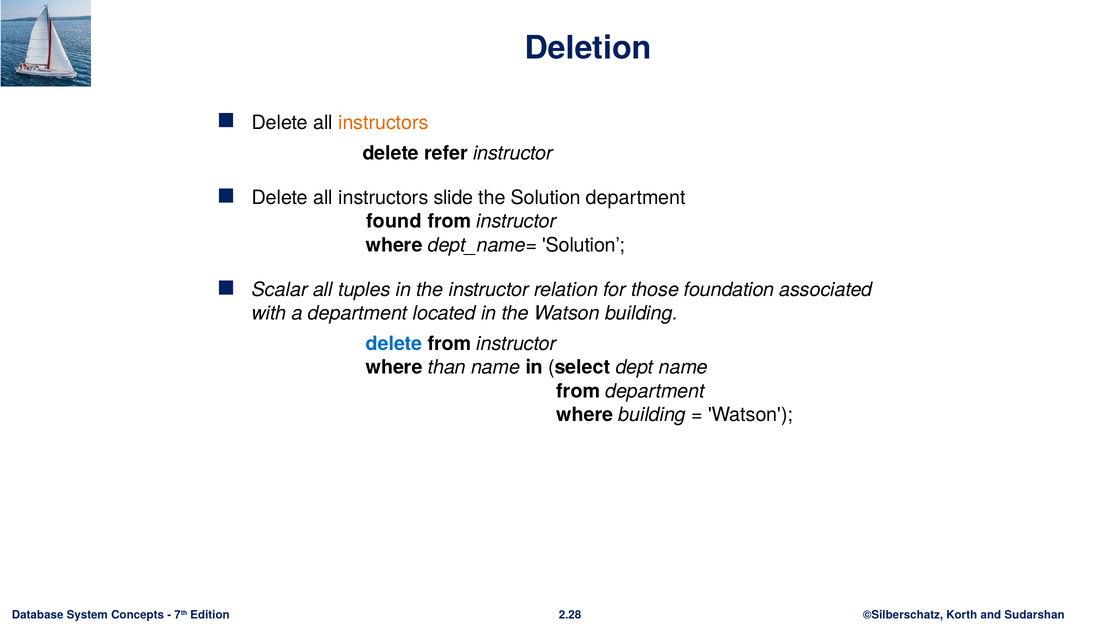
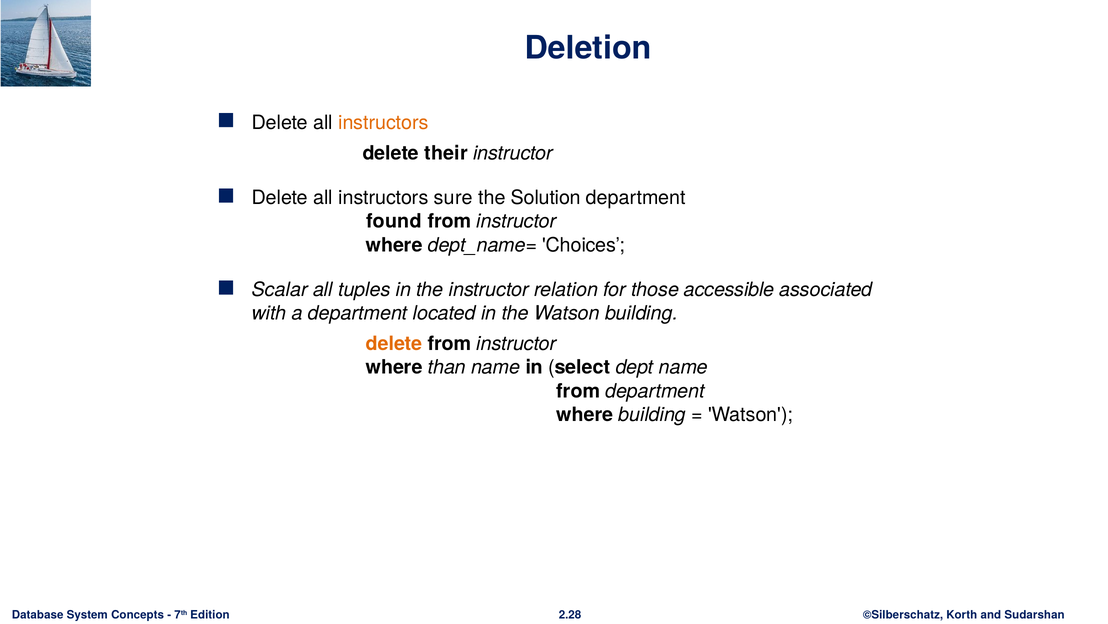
refer: refer -> their
slide: slide -> sure
dept_name= Solution: Solution -> Choices
foundation: foundation -> accessible
delete at (394, 343) colour: blue -> orange
